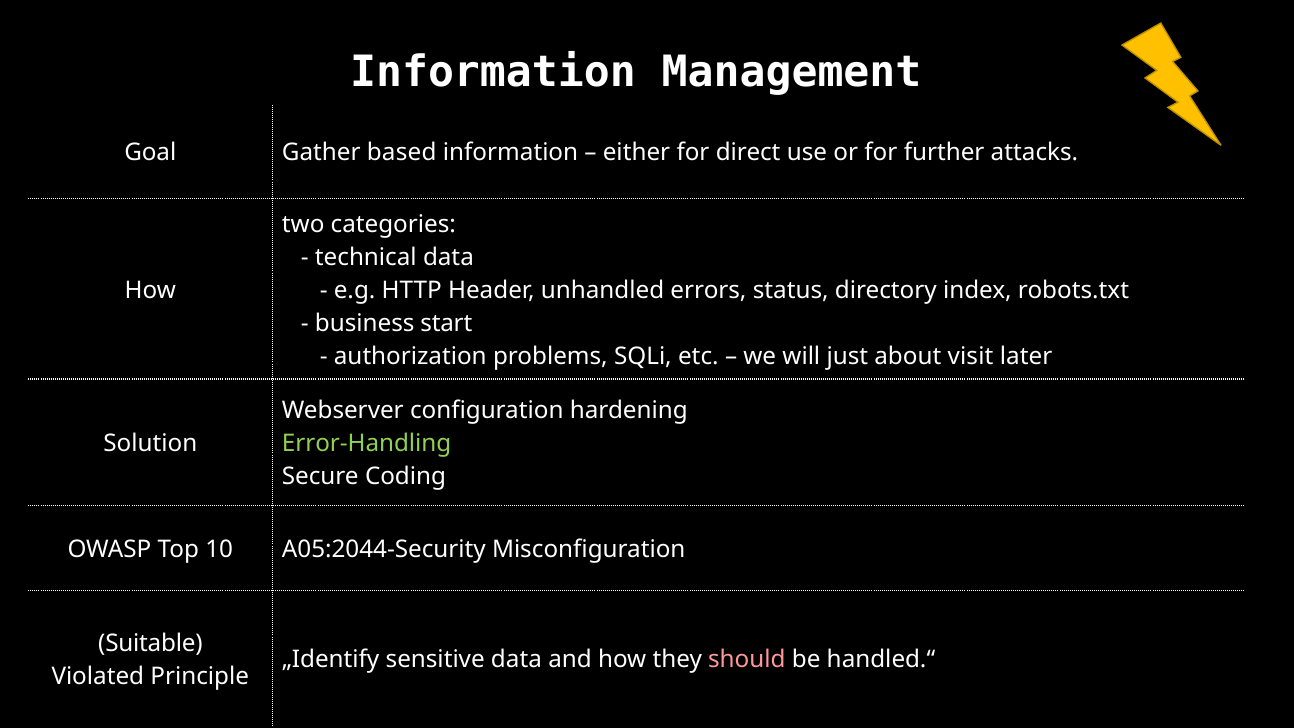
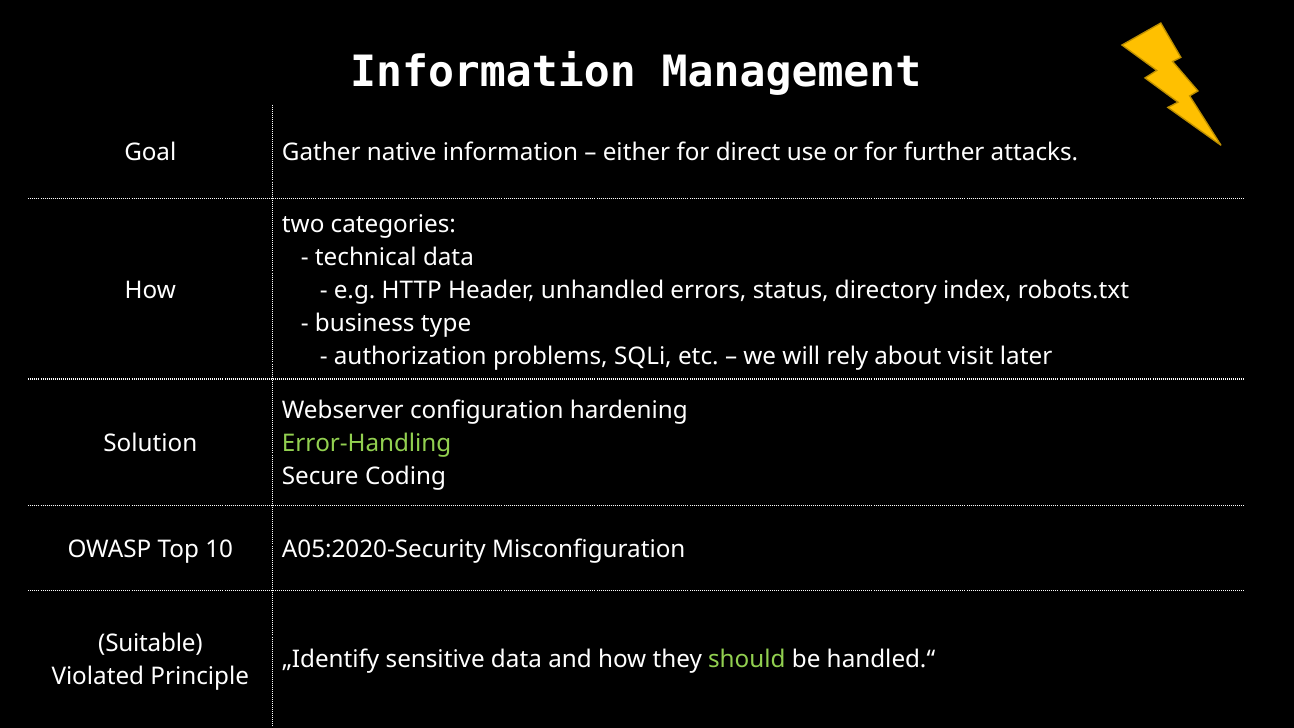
based: based -> native
start: start -> type
just: just -> rely
A05:2044-Security: A05:2044-Security -> A05:2020-Security
should colour: pink -> light green
